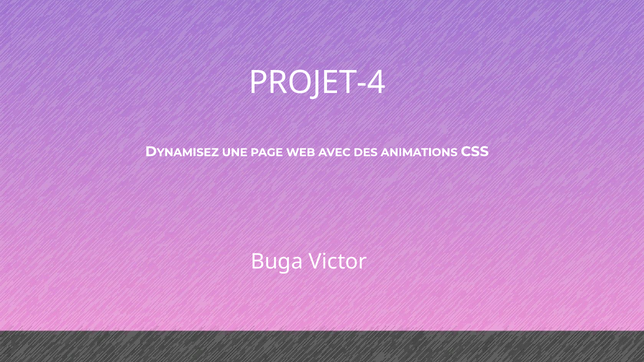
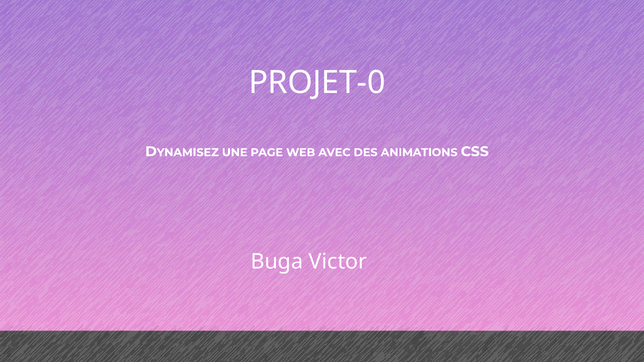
PROJET-4: PROJET-4 -> PROJET-0
